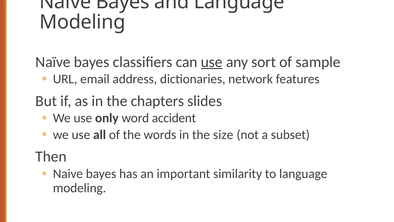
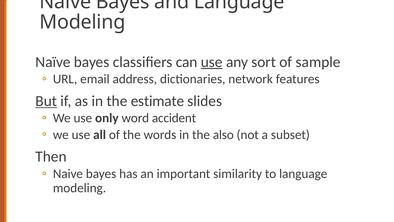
But underline: none -> present
chapters: chapters -> estimate
size: size -> also
